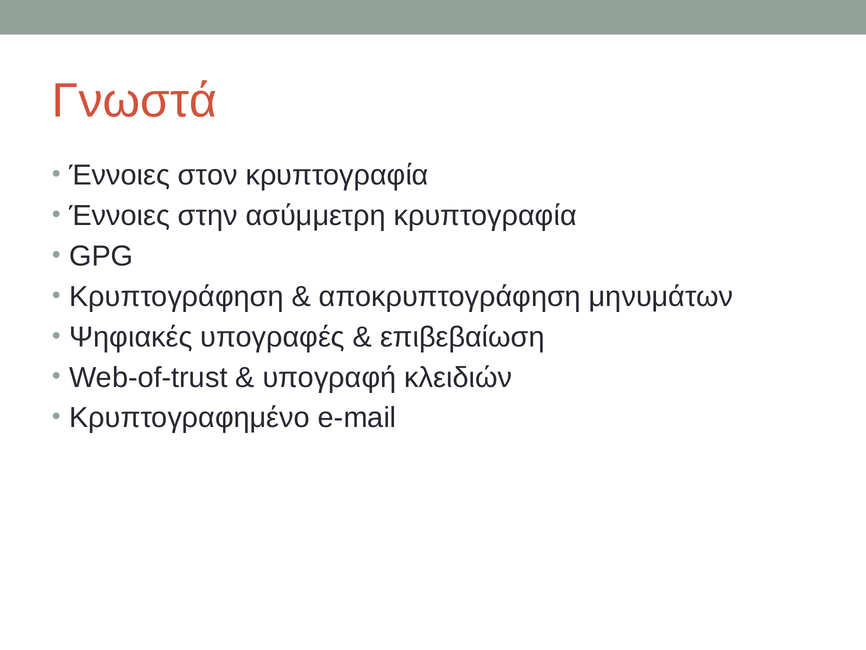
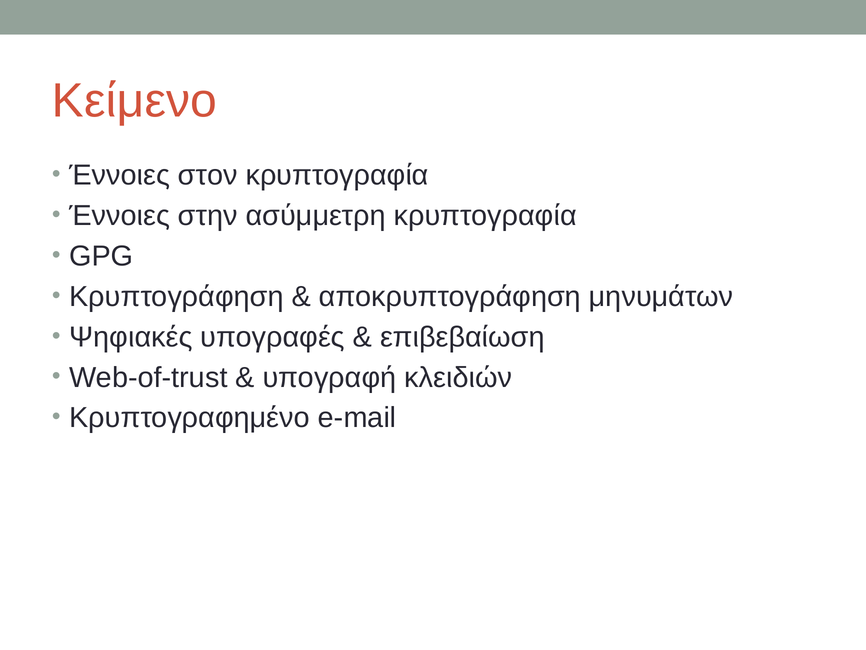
Γνωστά: Γνωστά -> Κείμενο
